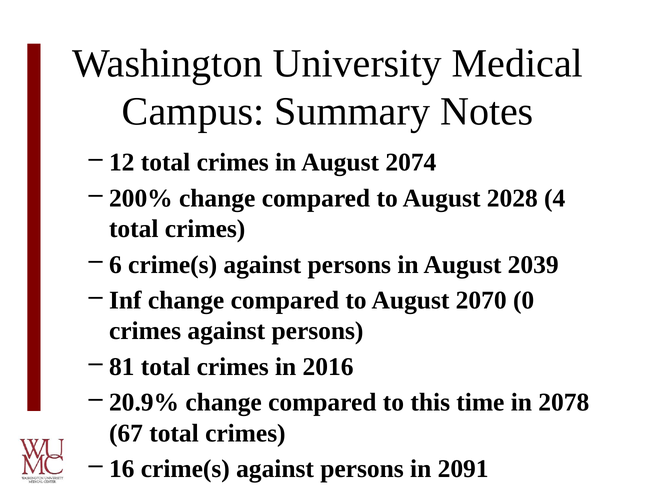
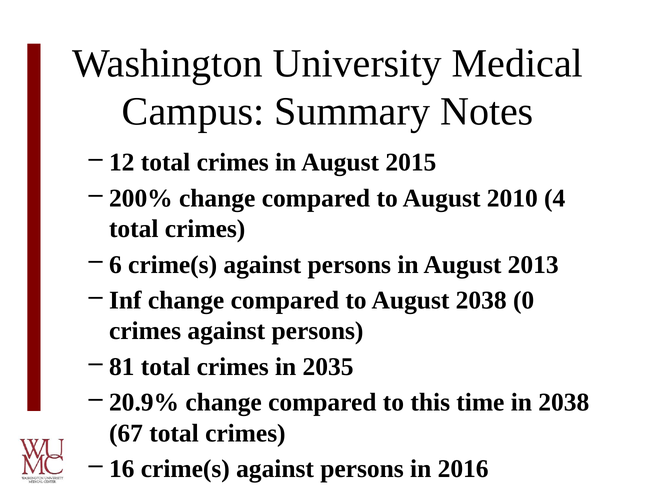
2074: 2074 -> 2015
2028: 2028 -> 2010
2039: 2039 -> 2013
August 2070: 2070 -> 2038
2016: 2016 -> 2035
in 2078: 2078 -> 2038
2091: 2091 -> 2016
